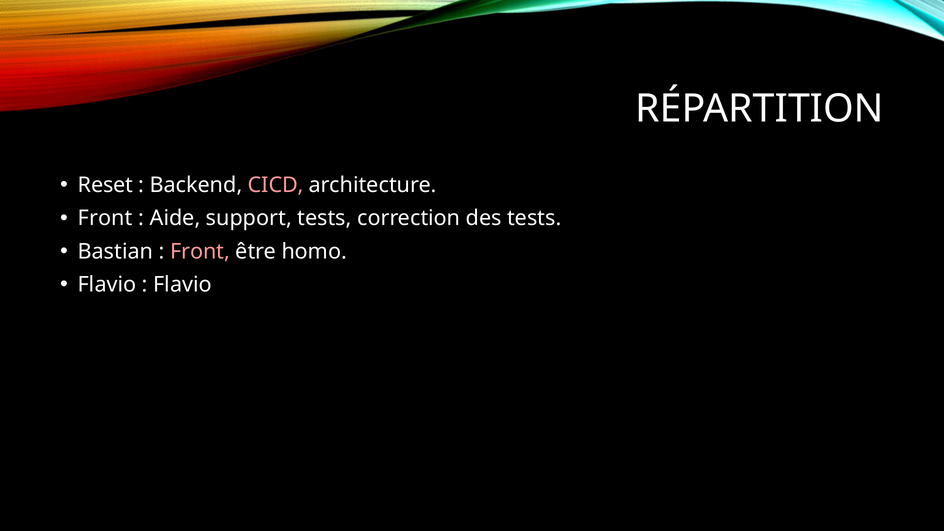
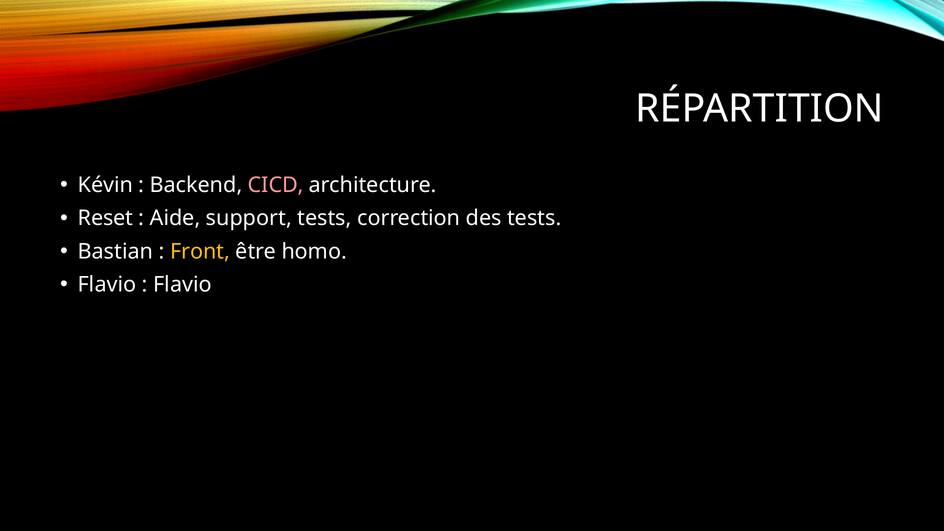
Reset: Reset -> Kévin
Front at (105, 218): Front -> Reset
Front at (200, 251) colour: pink -> yellow
